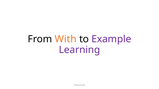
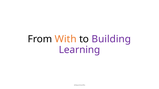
Example: Example -> Building
